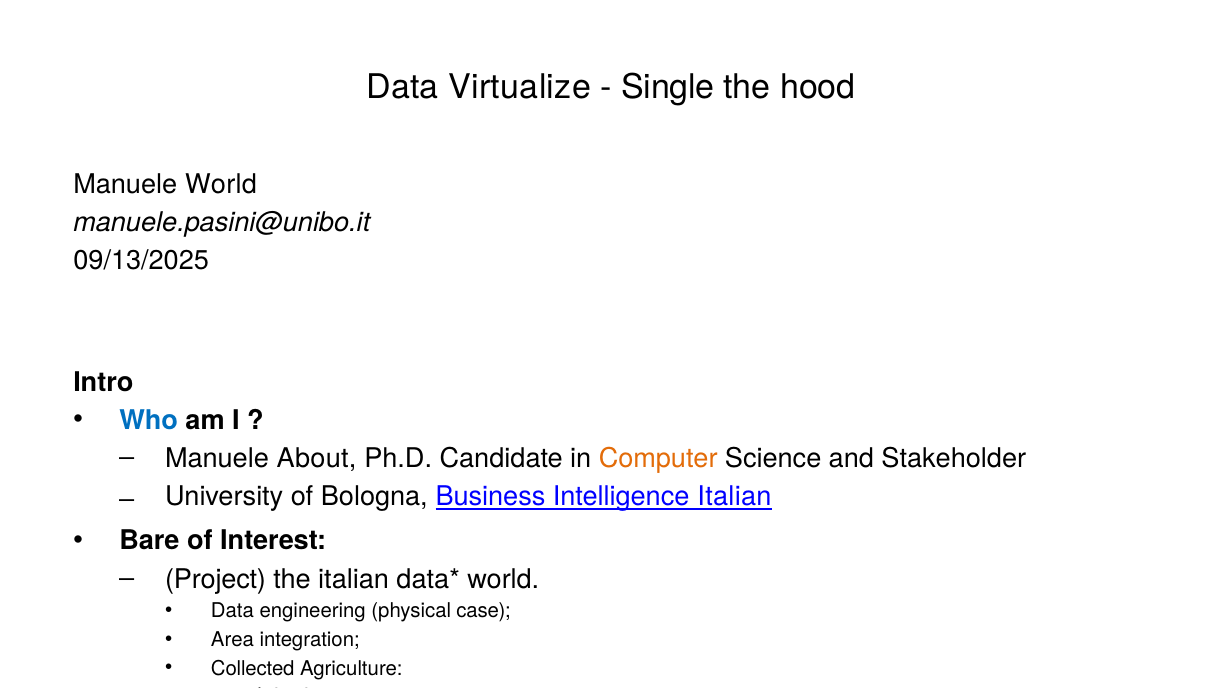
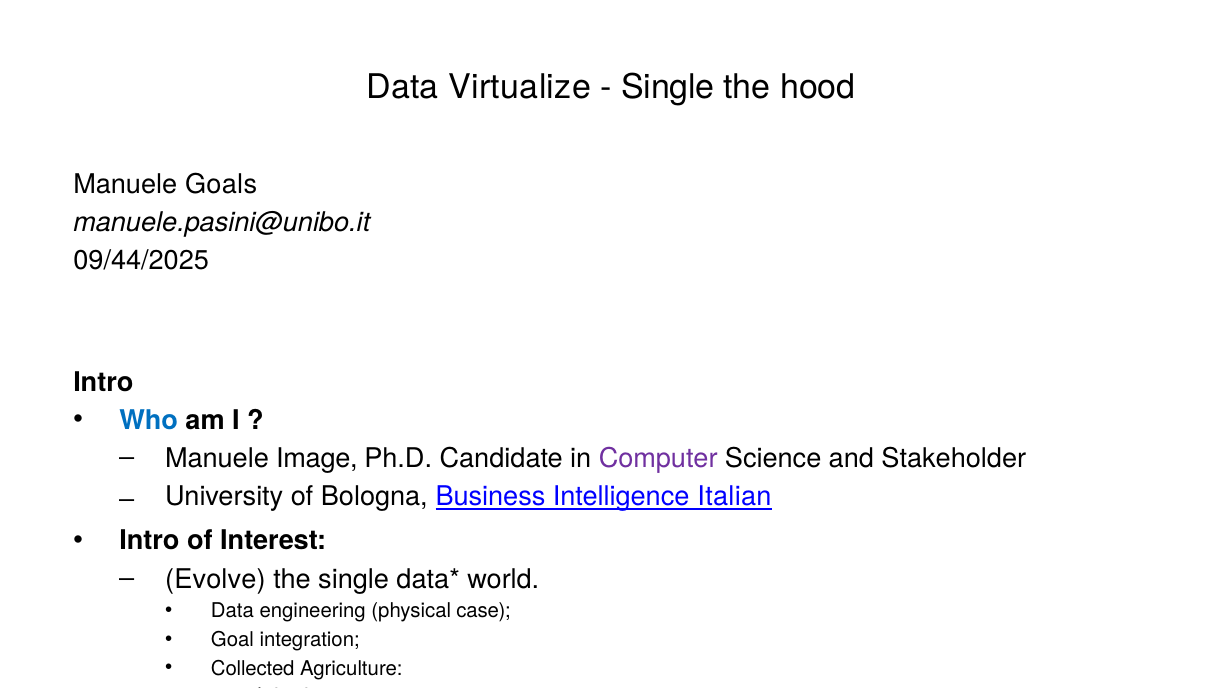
Manuele World: World -> Goals
09/13/2025: 09/13/2025 -> 09/44/2025
About: About -> Image
Computer colour: orange -> purple
Bare at (149, 541): Bare -> Intro
Project at (216, 579): Project -> Evolve
the italian: italian -> single
Area at (232, 640): Area -> Goal
